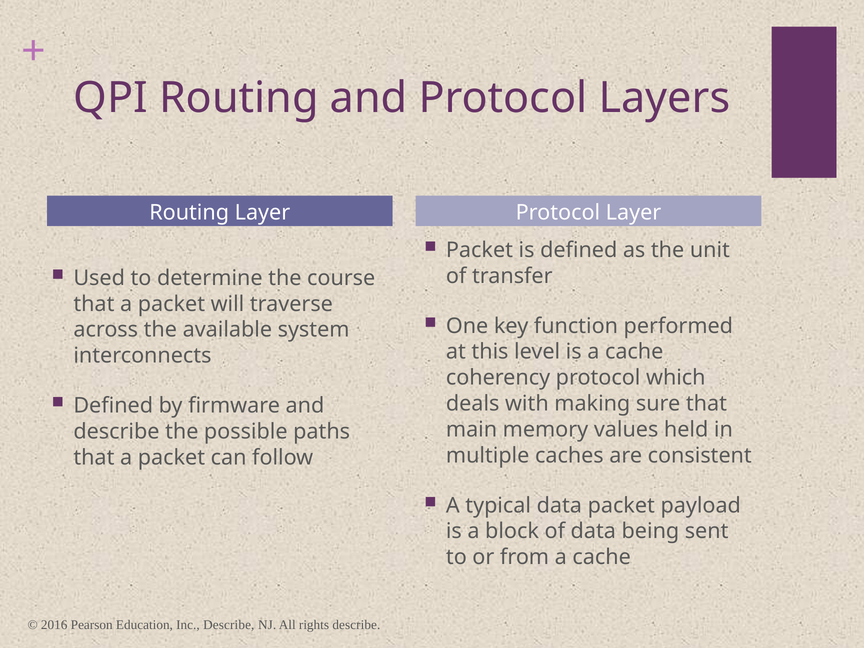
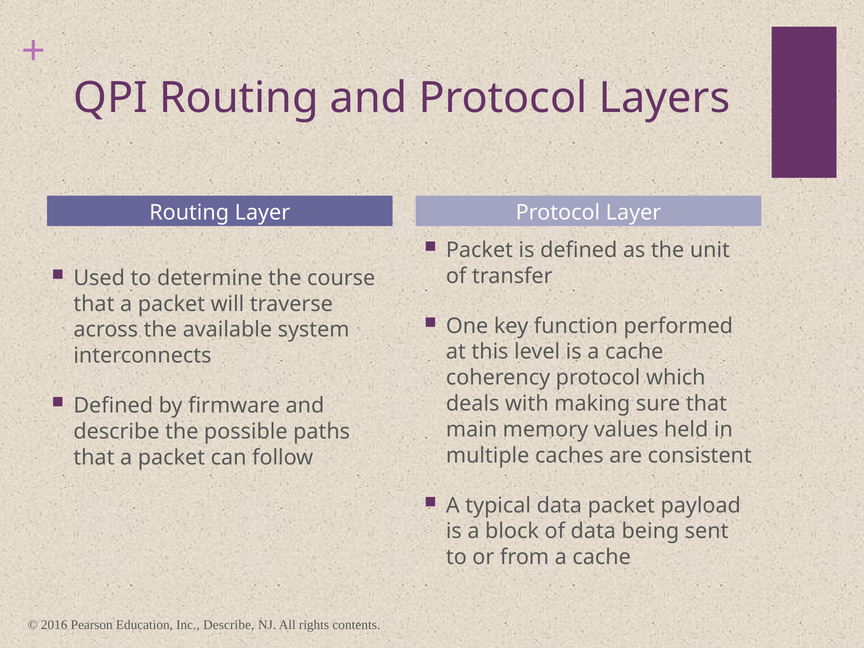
rights describe: describe -> contents
